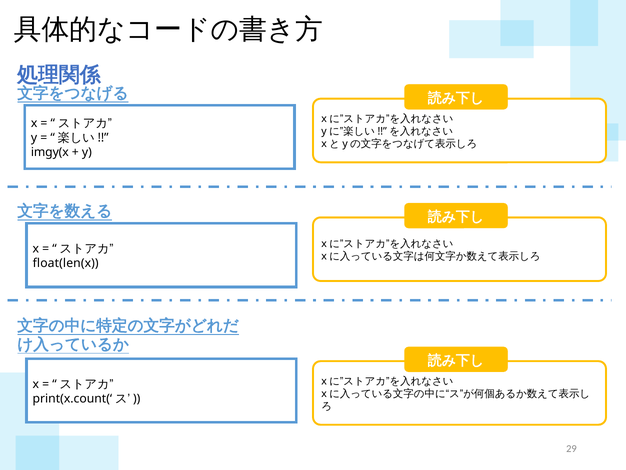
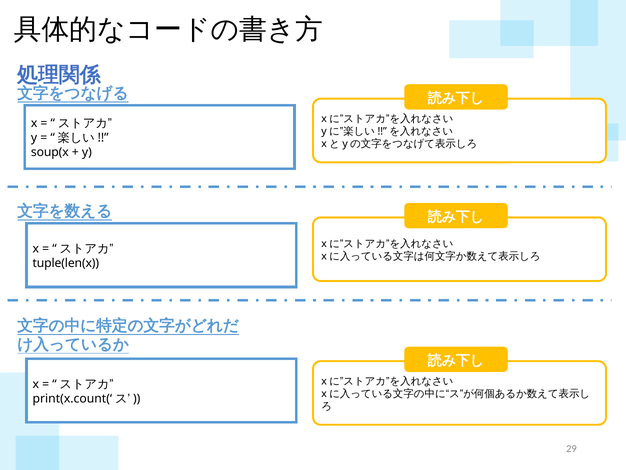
imgy(x: imgy(x -> soup(x
float(len(x: float(len(x -> tuple(len(x
